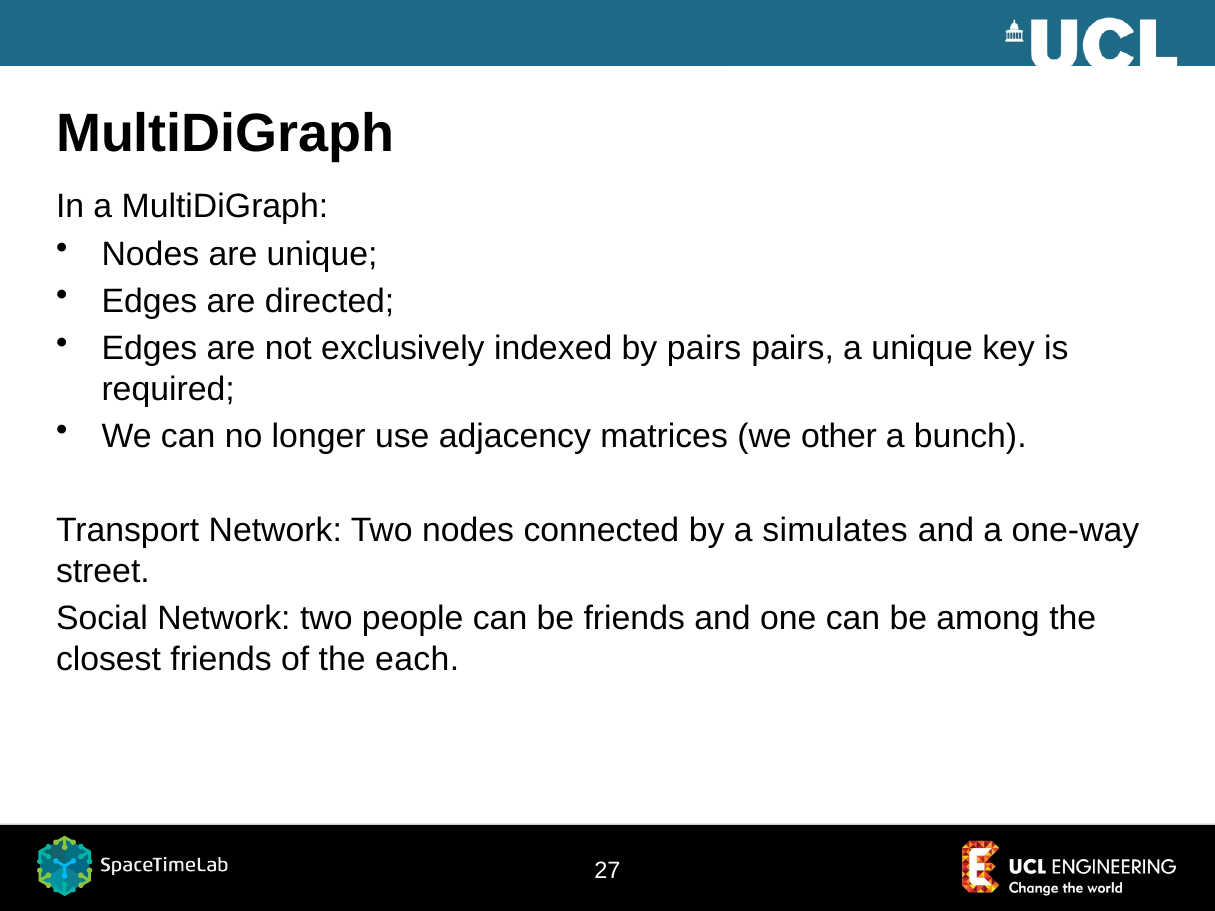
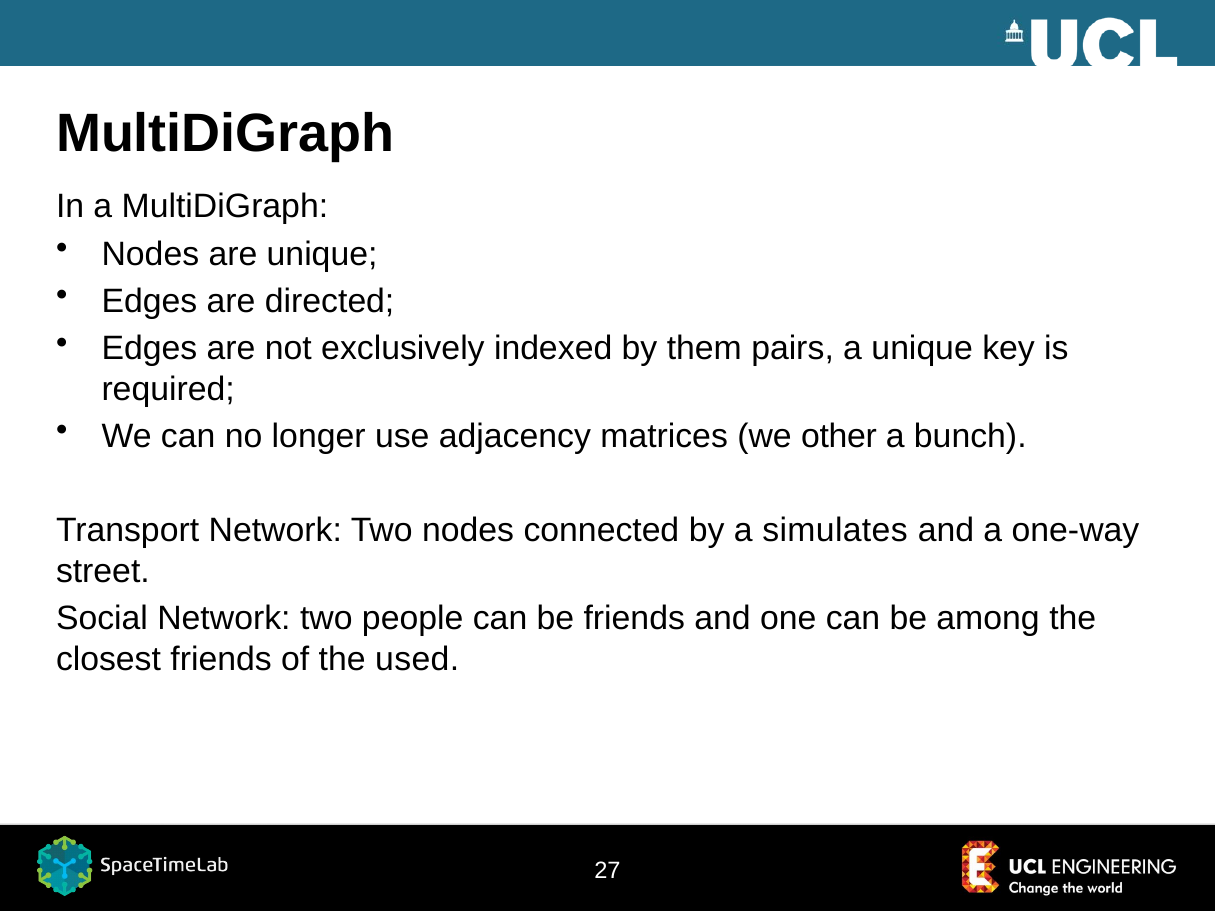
by pairs: pairs -> them
each: each -> used
